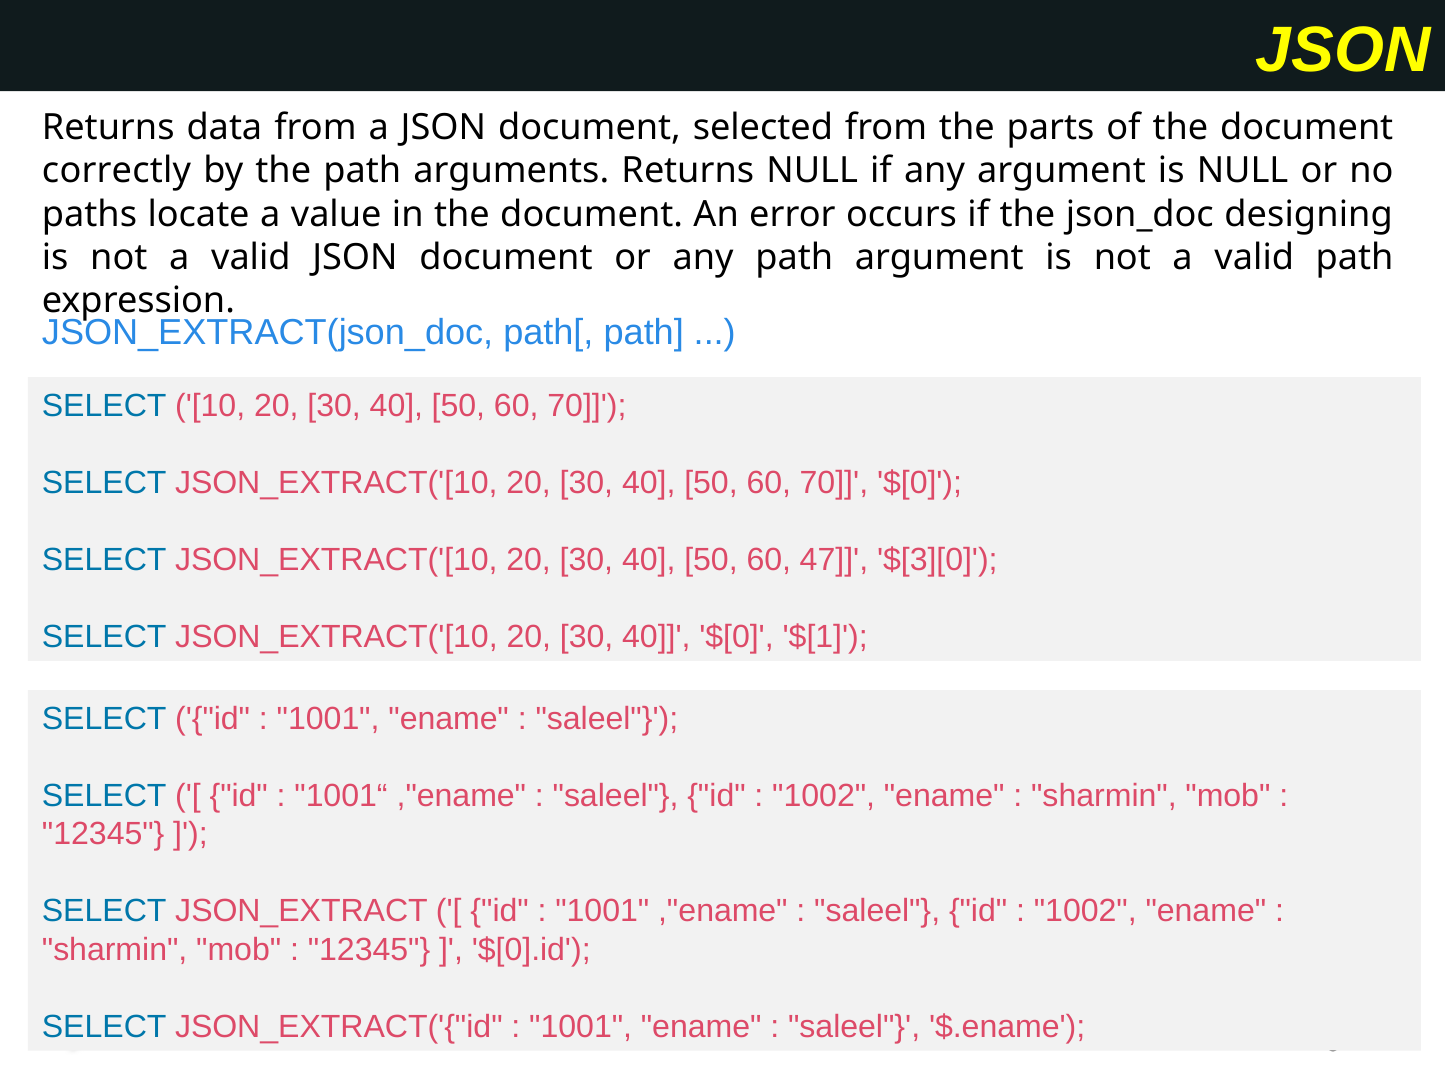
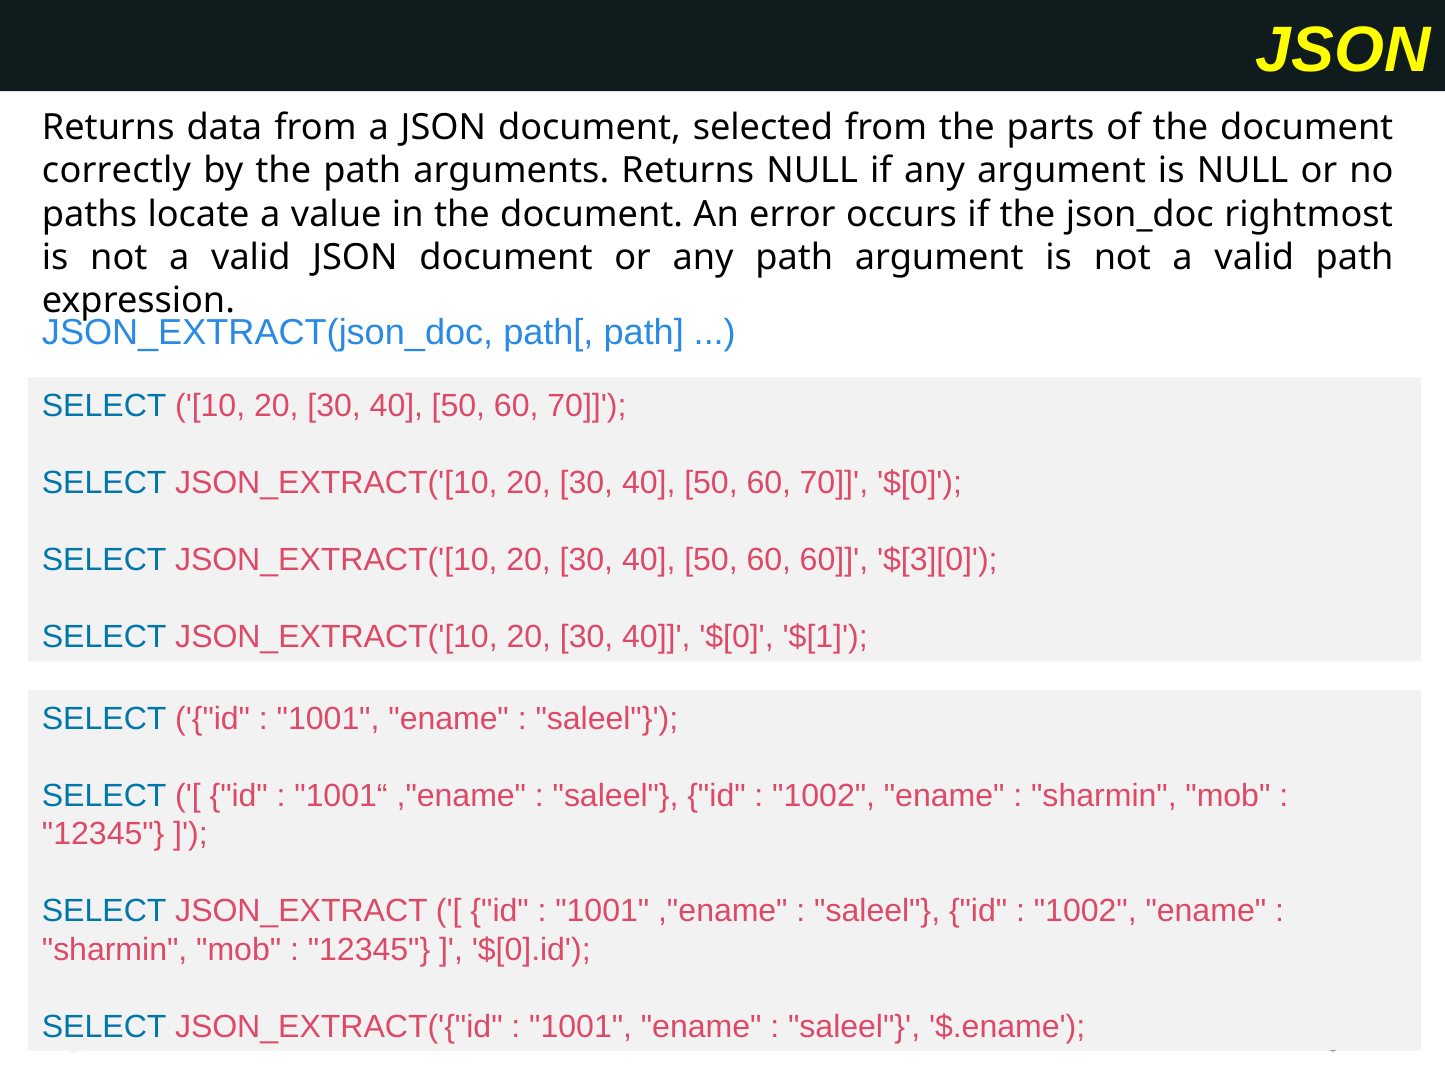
designing: designing -> rightmost
60 47: 47 -> 60
